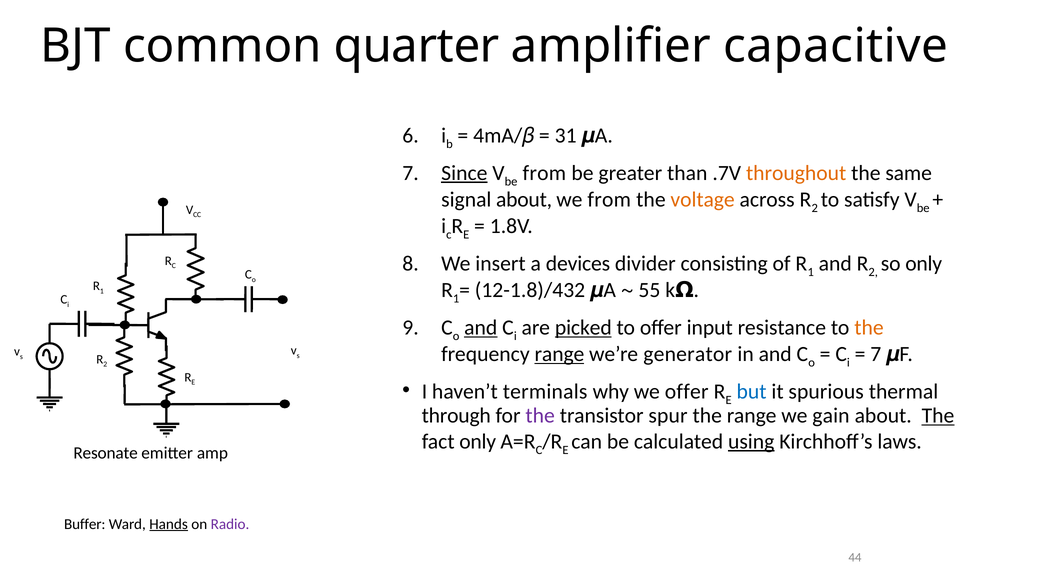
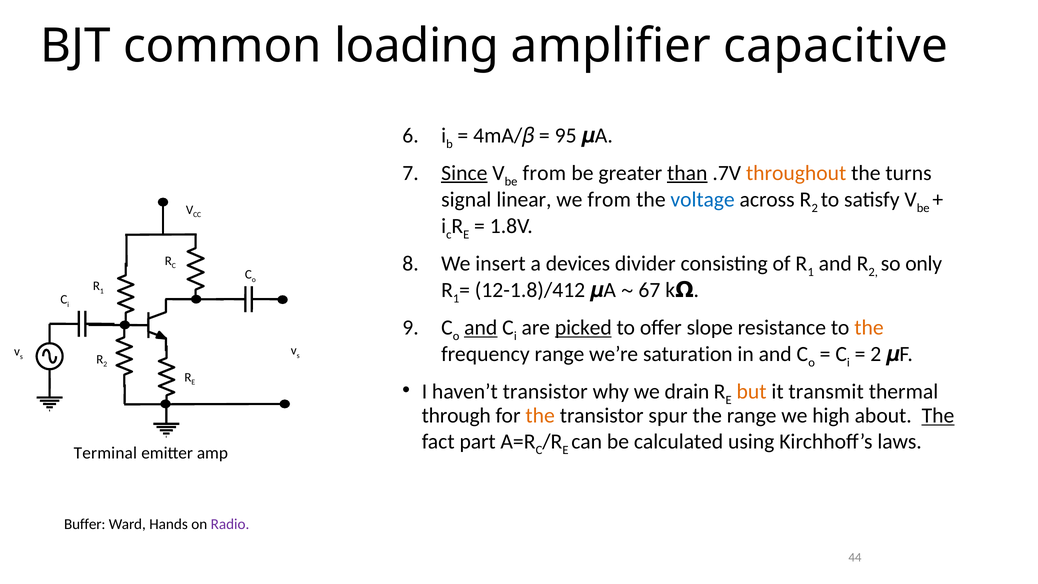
quarter: quarter -> loading
31: 31 -> 95
than underline: none -> present
same: same -> turns
signal about: about -> linear
voltage colour: orange -> blue
12-1.8)/432: 12-1.8)/432 -> 12-1.8)/412
55: 55 -> 67
input: input -> slope
range at (559, 354) underline: present -> none
generator: generator -> saturation
7 at (876, 354): 7 -> 2
haven’t terminals: terminals -> transistor
we offer: offer -> drain
but colour: blue -> orange
spurious: spurious -> transmit
the at (540, 416) colour: purple -> orange
gain: gain -> high
fact only: only -> part
using underline: present -> none
Resonate: Resonate -> Terminal
Hands underline: present -> none
